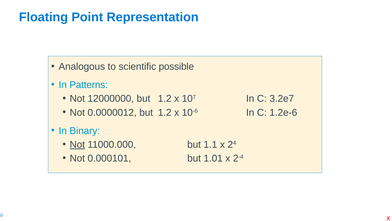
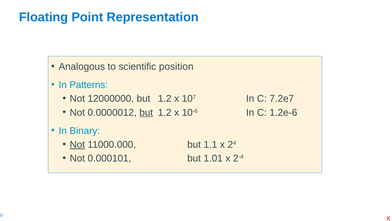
possible: possible -> position
3.2e7: 3.2e7 -> 7.2e7
but at (146, 112) underline: none -> present
